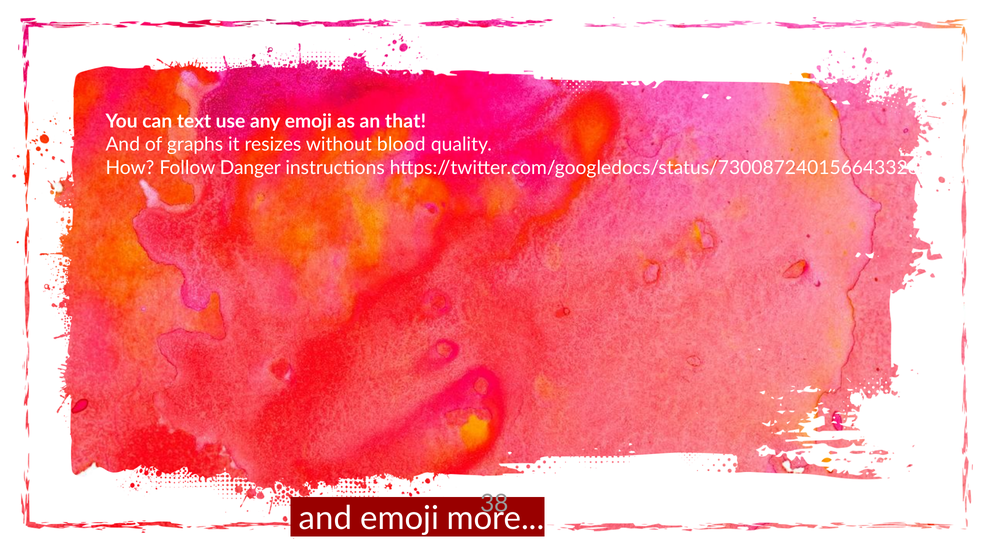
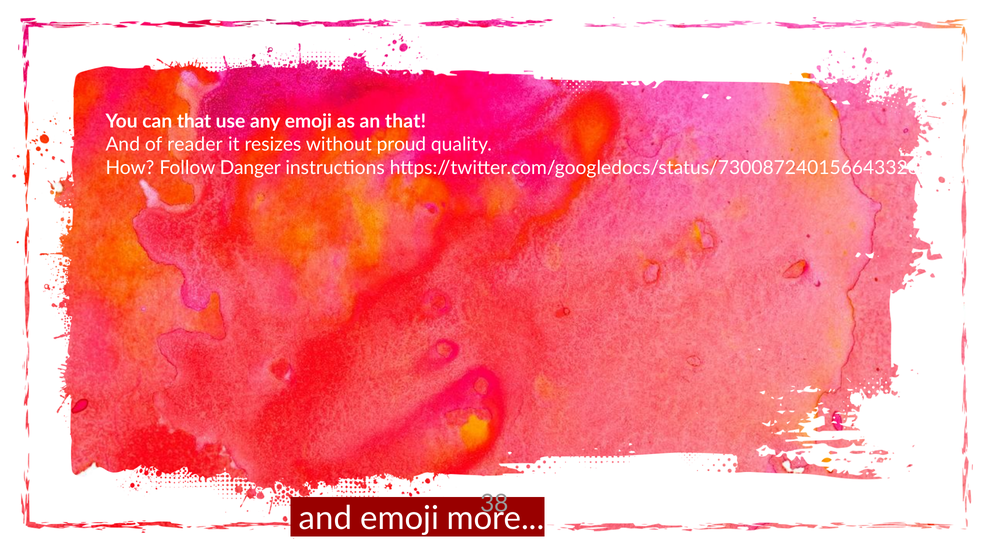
can text: text -> that
graphs: graphs -> reader
blood: blood -> proud
